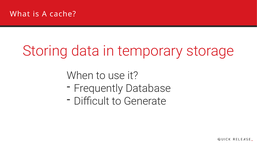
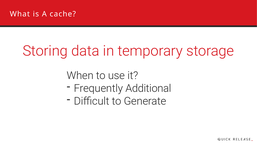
Database: Database -> Additional
